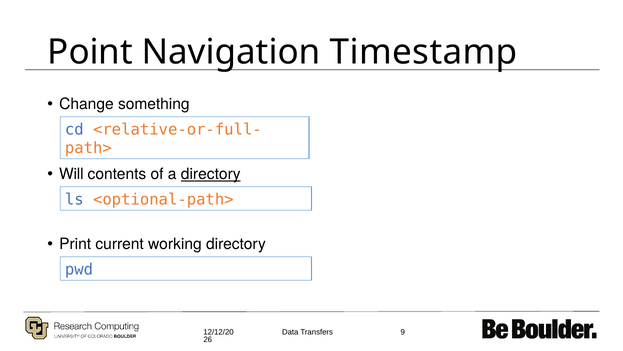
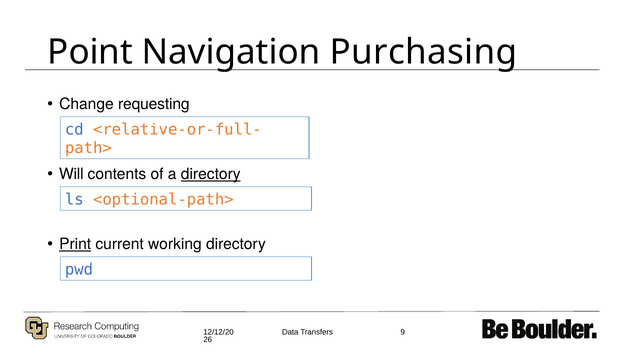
Timestamp: Timestamp -> Purchasing
something: something -> requesting
Print underline: none -> present
